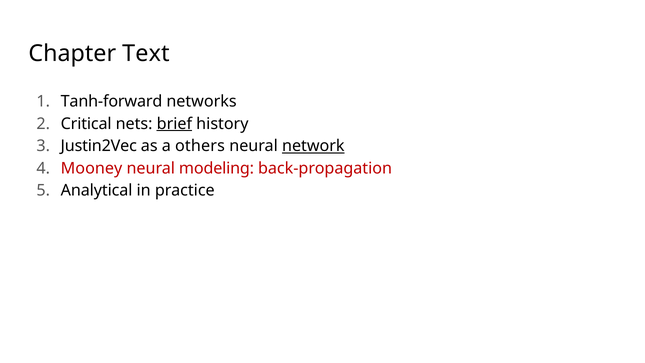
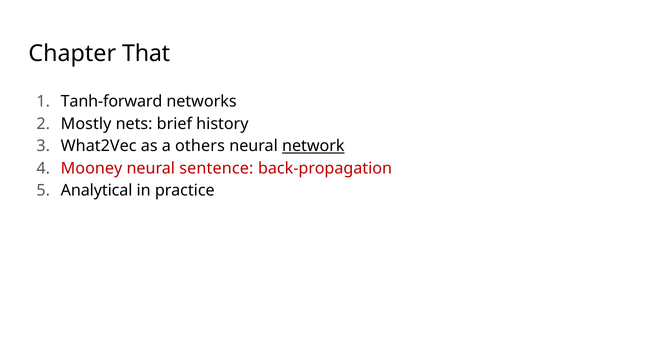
Text: Text -> That
Critical: Critical -> Mostly
brief underline: present -> none
Justin2Vec: Justin2Vec -> What2Vec
modeling: modeling -> sentence
